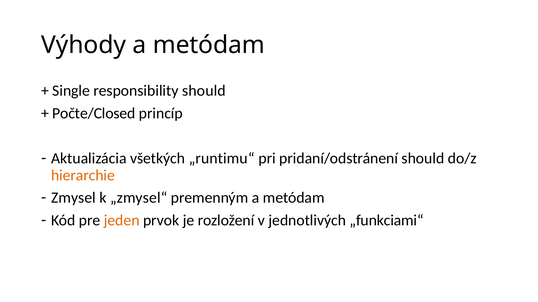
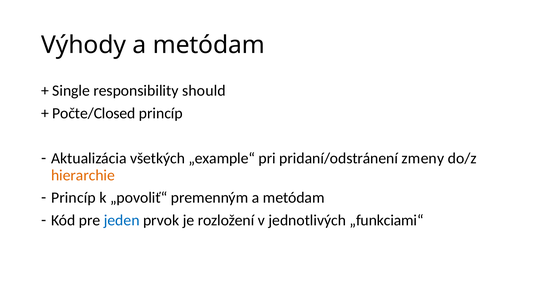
„runtimu“: „runtimu“ -> „example“
pridaní/odstránení should: should -> zmeny
Zmysel at (73, 198): Zmysel -> Princíp
„zmysel“: „zmysel“ -> „povoliť“
jeden colour: orange -> blue
